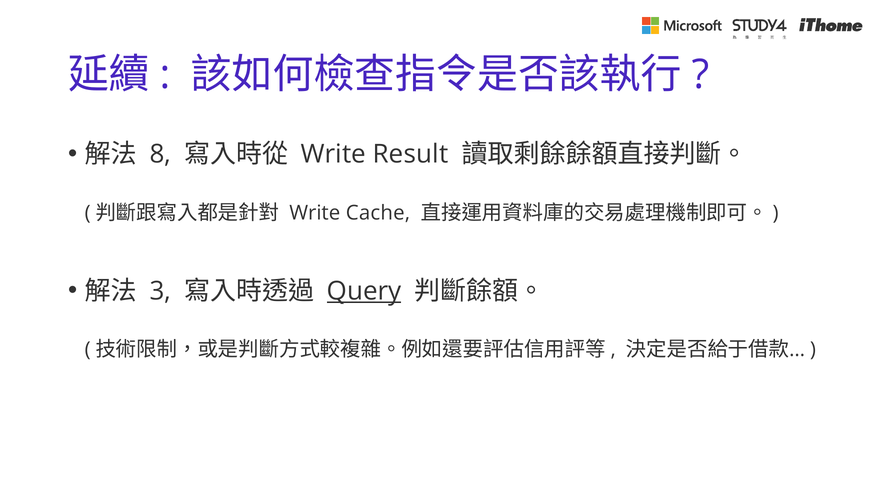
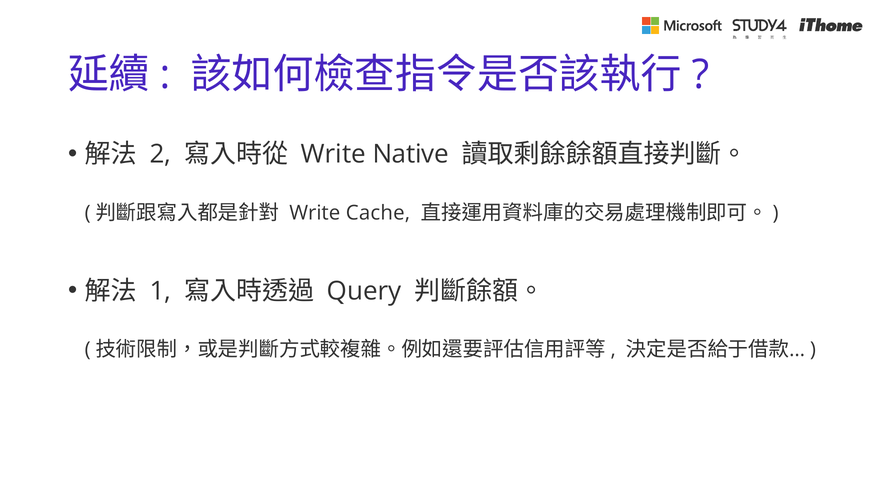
8: 8 -> 2
Result: Result -> Native
3: 3 -> 1
Query underline: present -> none
